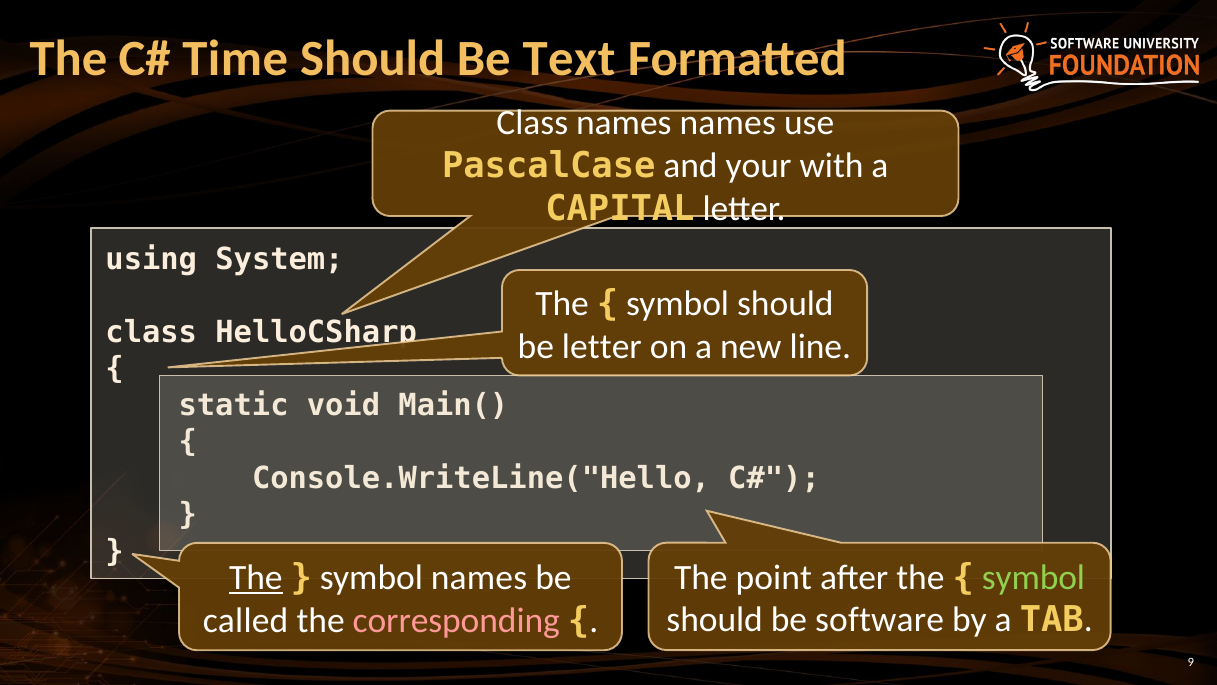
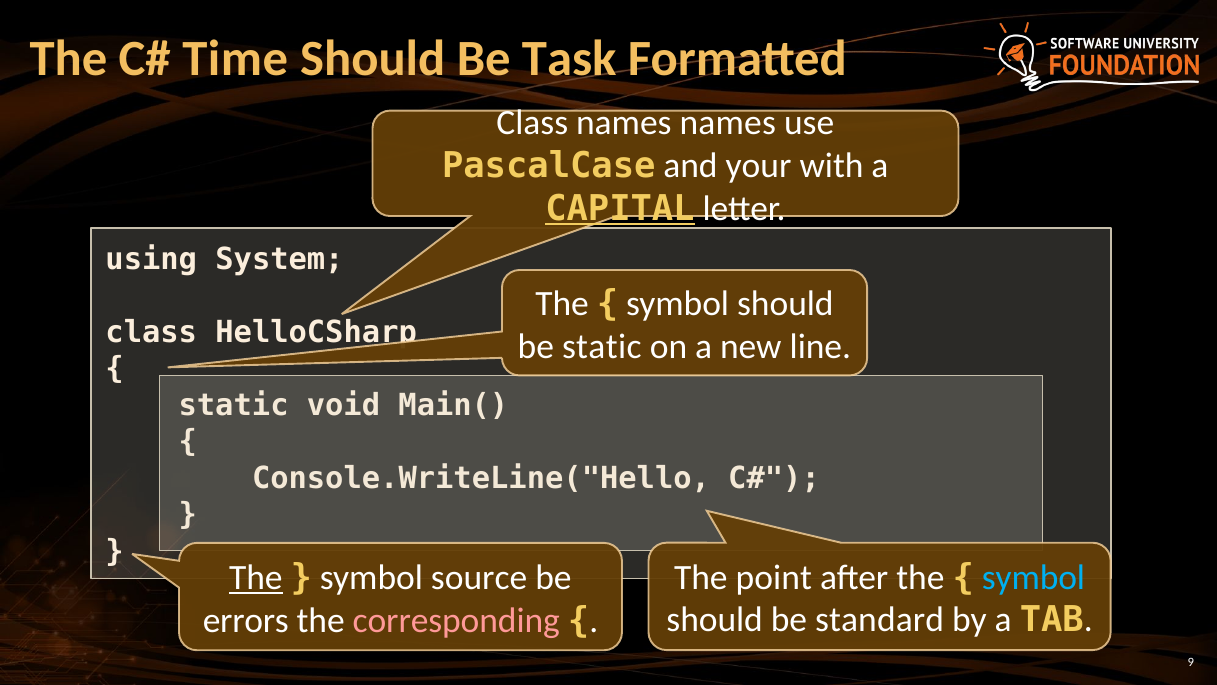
Text: Text -> Task
CAPITAL underline: none -> present
be letter: letter -> static
symbol at (1033, 577) colour: light green -> light blue
symbol names: names -> source
software: software -> standard
called: called -> errors
